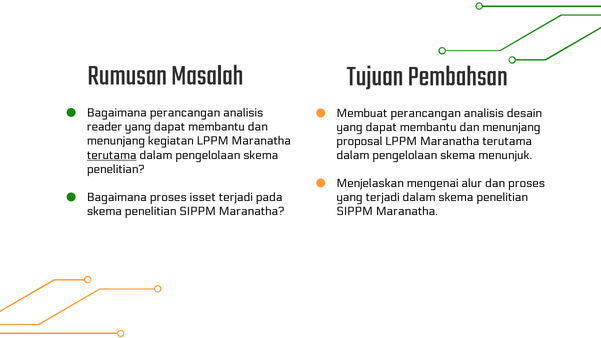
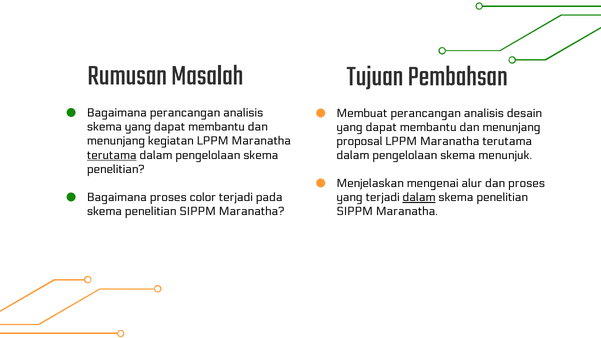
reader at (105, 127): reader -> skema
isset: isset -> color
dalam at (419, 198) underline: none -> present
